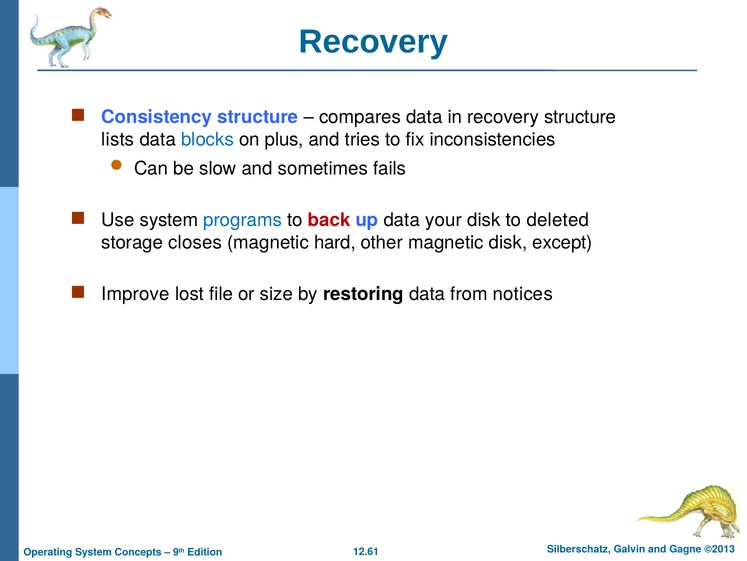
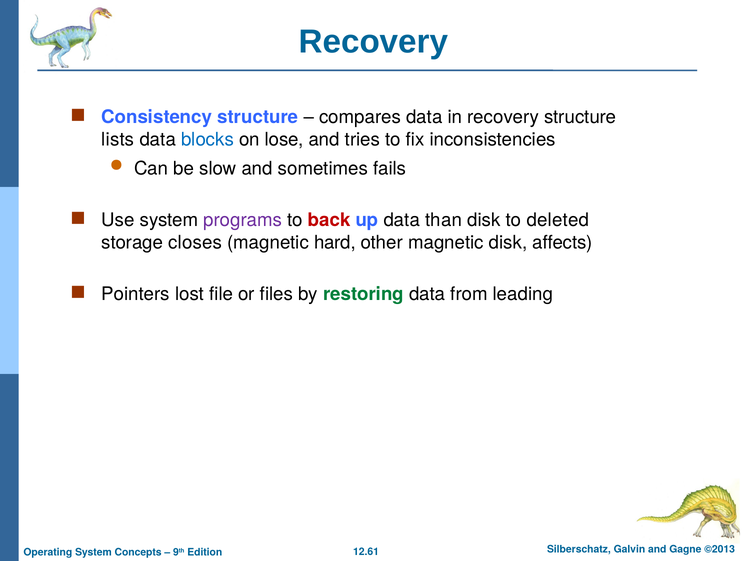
plus: plus -> lose
programs colour: blue -> purple
your: your -> than
except: except -> affects
Improve: Improve -> Pointers
size: size -> files
restoring colour: black -> green
notices: notices -> leading
